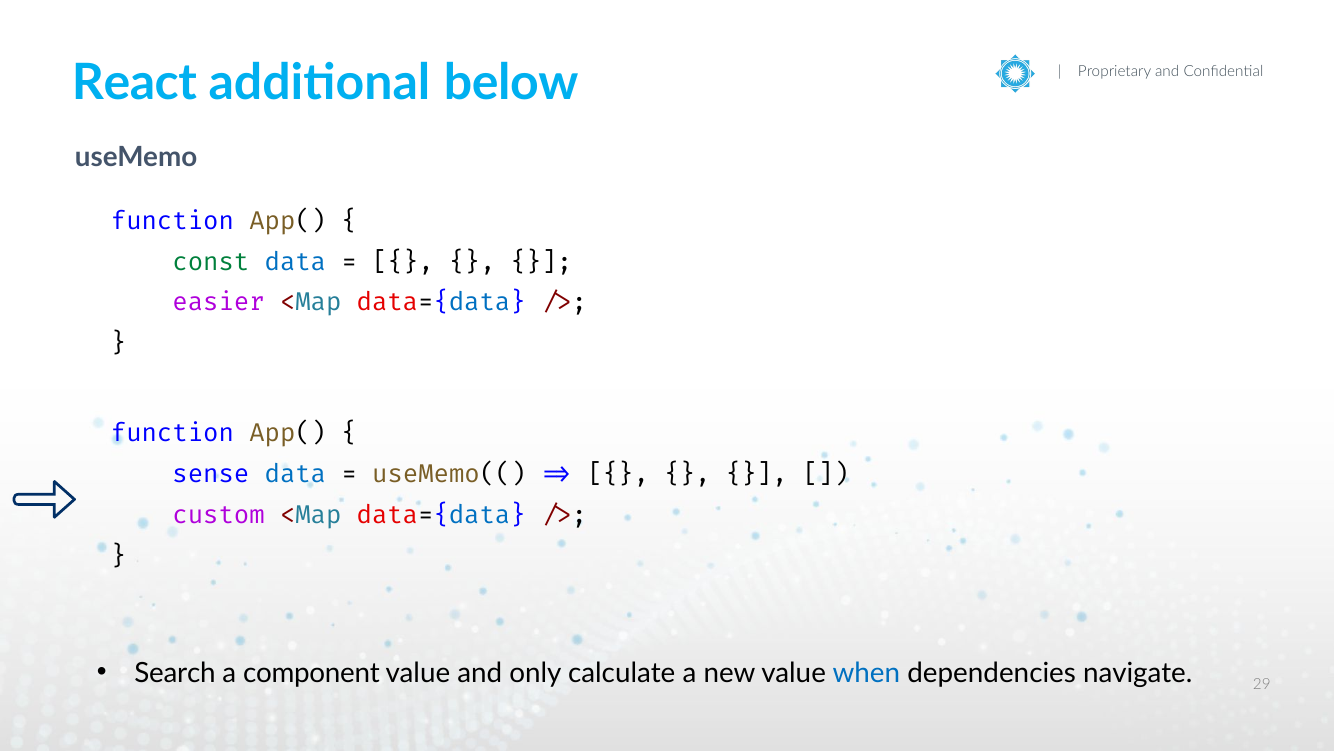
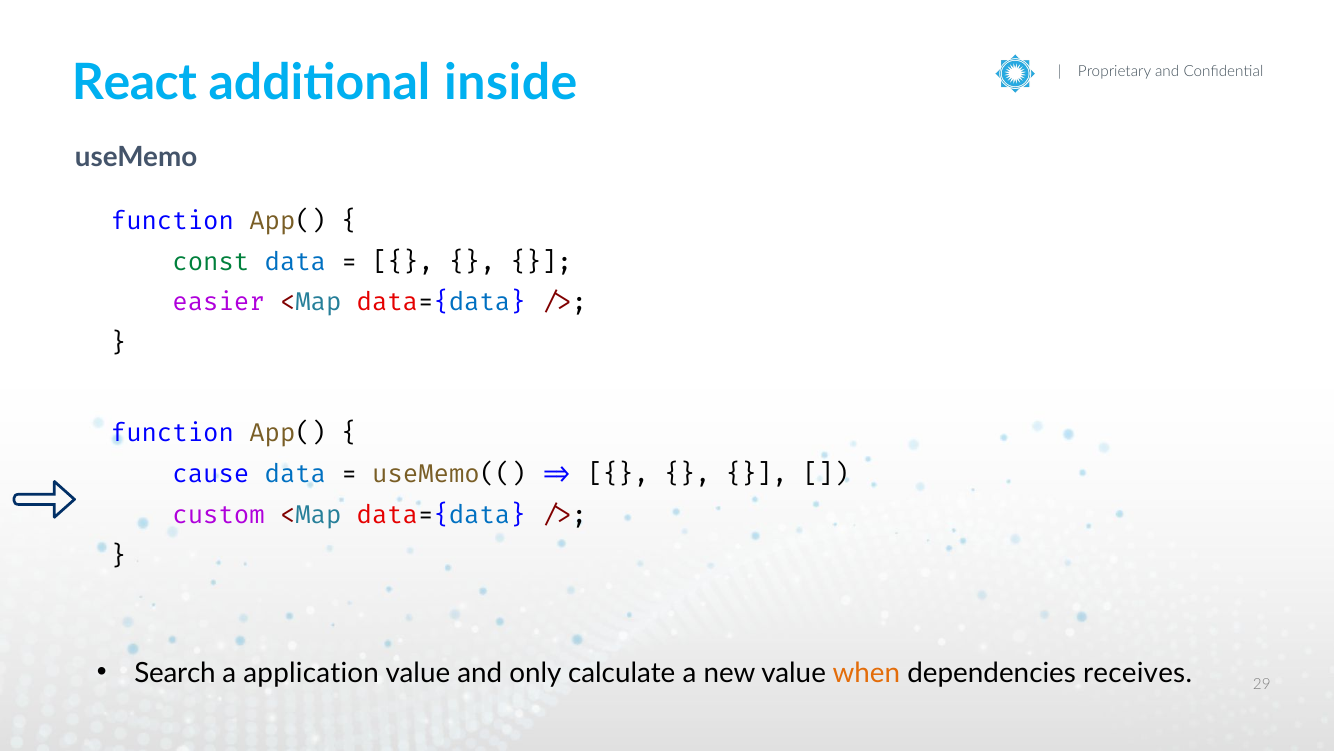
below: below -> inside
sense: sense -> cause
component: component -> application
when colour: blue -> orange
navigate: navigate -> receives
